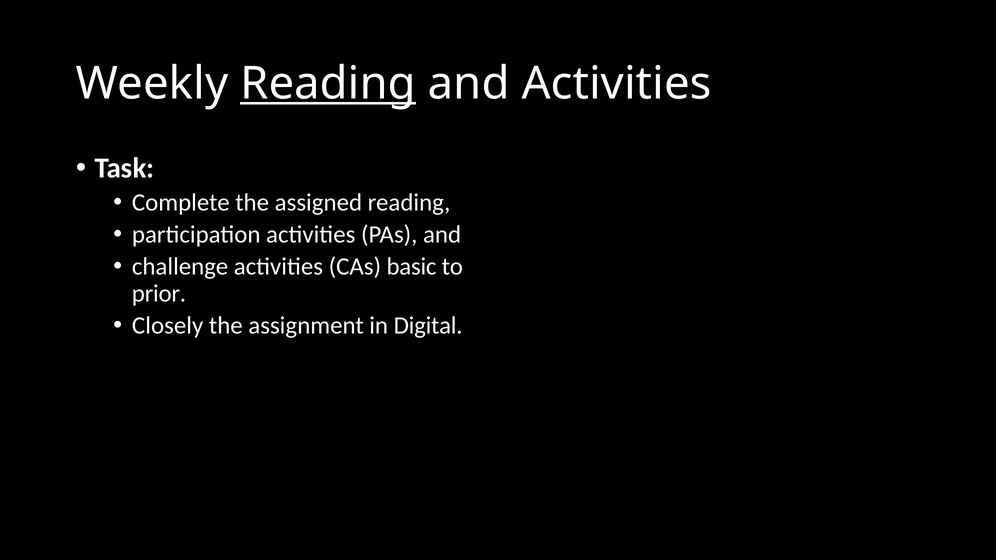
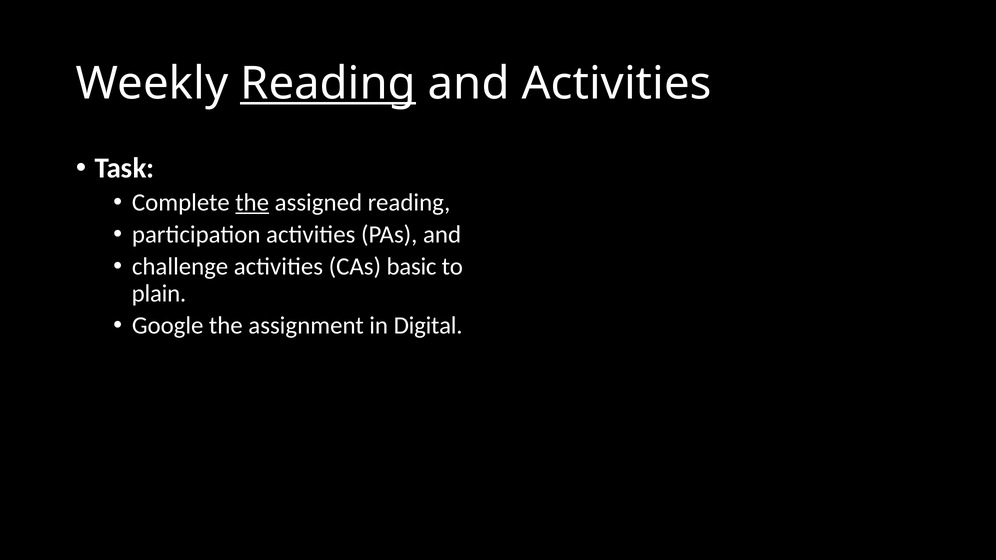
the at (252, 203) underline: none -> present
prior: prior -> plain
Closely: Closely -> Google
